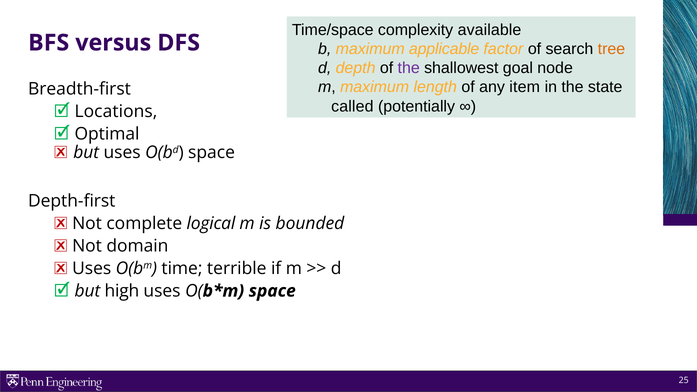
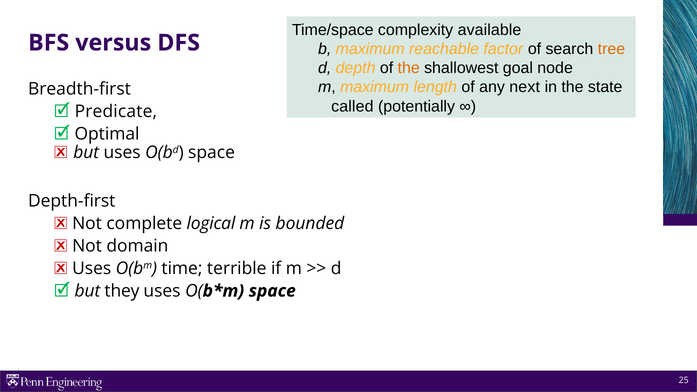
applicable: applicable -> reachable
the at (409, 68) colour: purple -> orange
item: item -> next
Locations: Locations -> Predicate
high: high -> they
